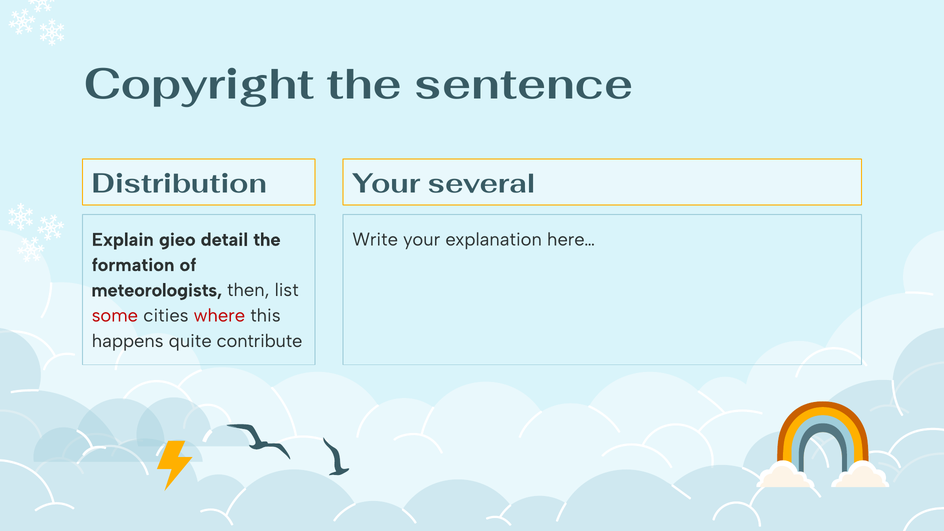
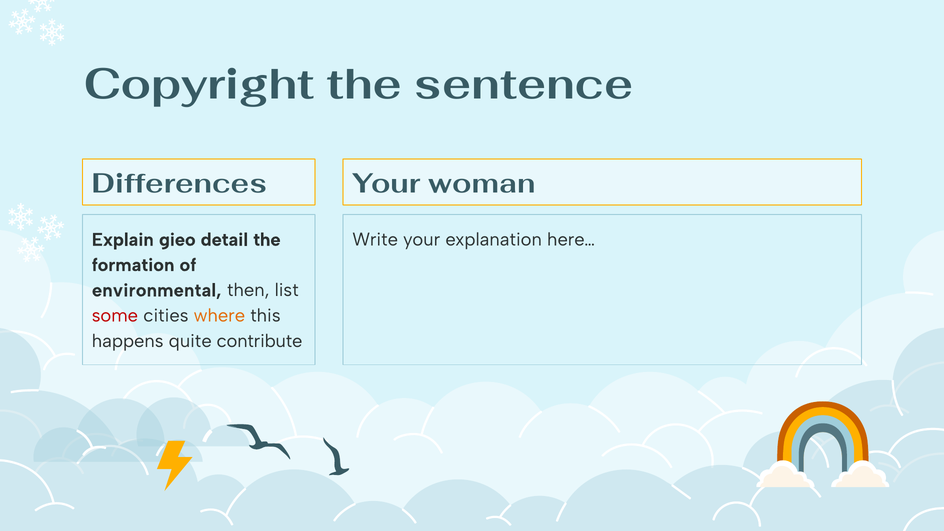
Distribution: Distribution -> Differences
several: several -> woman
meteorologists: meteorologists -> environmental
where colour: red -> orange
